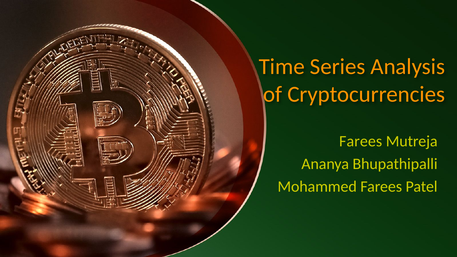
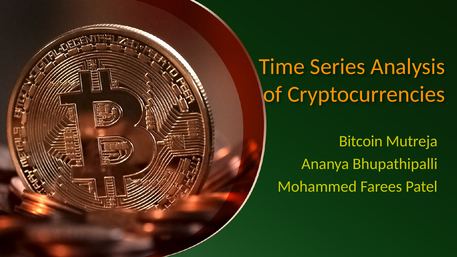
Farees at (361, 141): Farees -> Bitcoin
